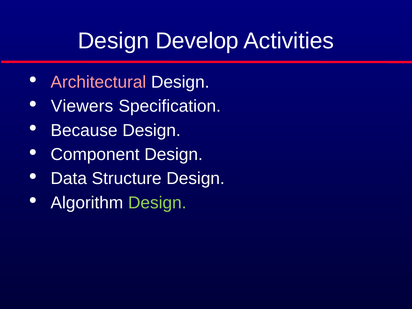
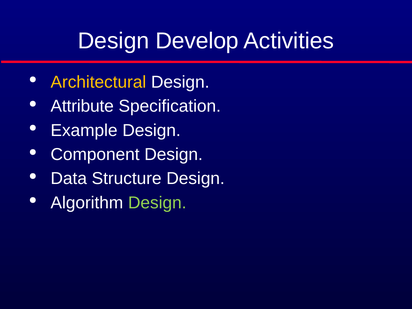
Architectural colour: pink -> yellow
Viewers: Viewers -> Attribute
Because: Because -> Example
